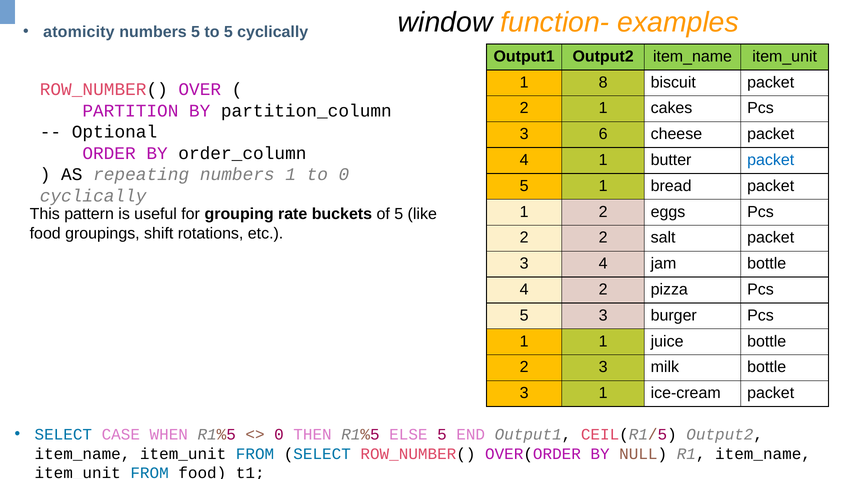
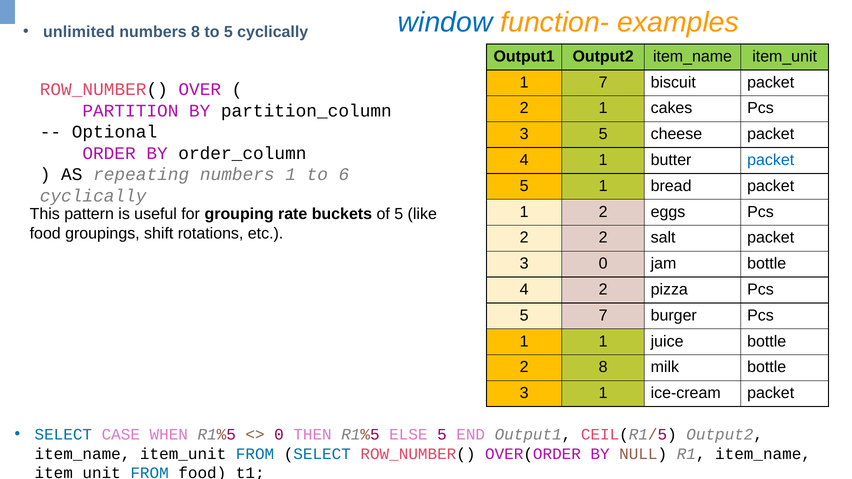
window colour: black -> blue
atomicity: atomicity -> unlimited
numbers 5: 5 -> 8
1 8: 8 -> 7
3 6: 6 -> 5
to 0: 0 -> 6
3 4: 4 -> 0
5 3: 3 -> 7
2 3: 3 -> 8
